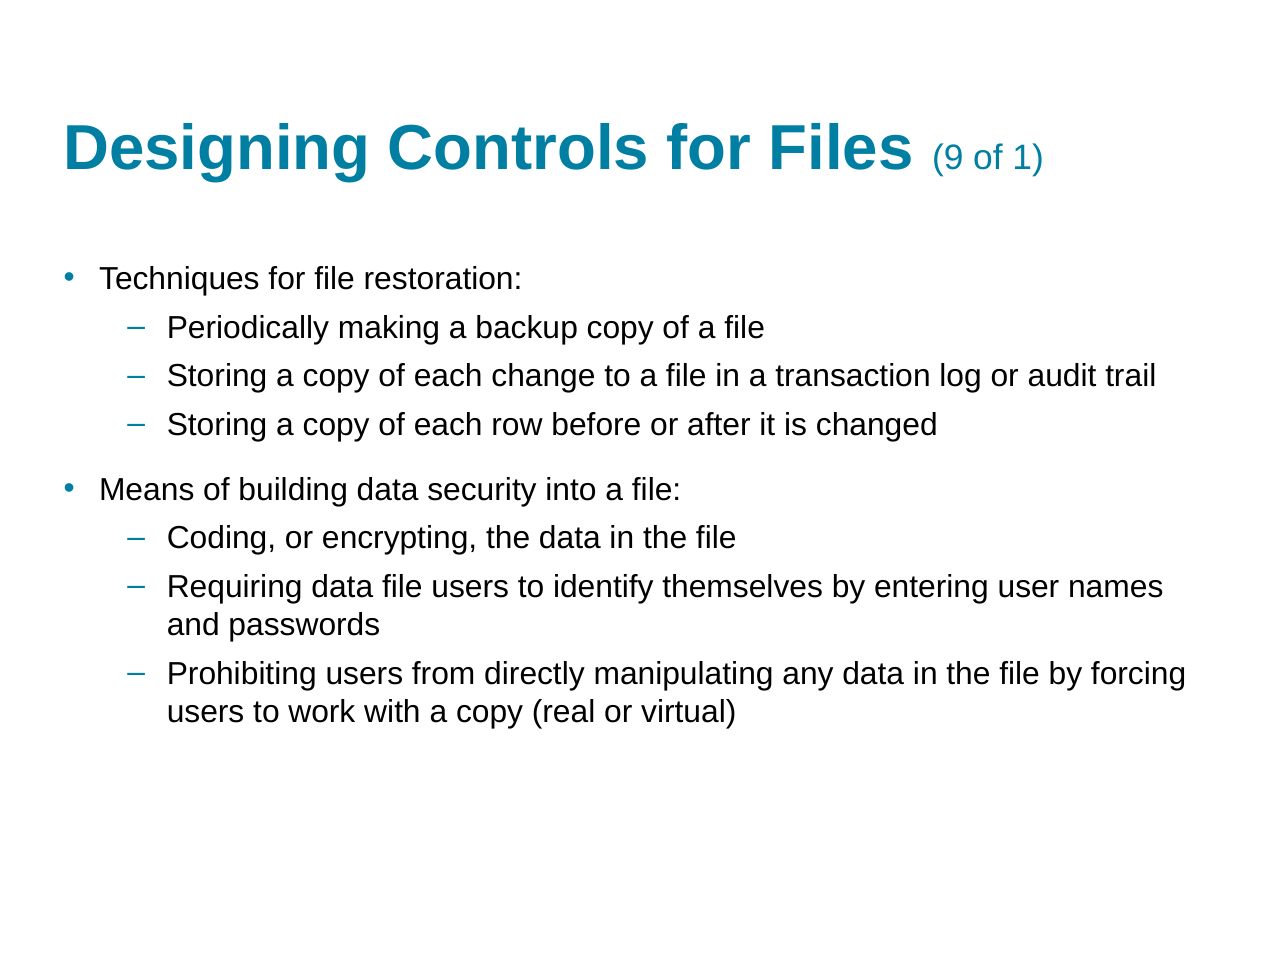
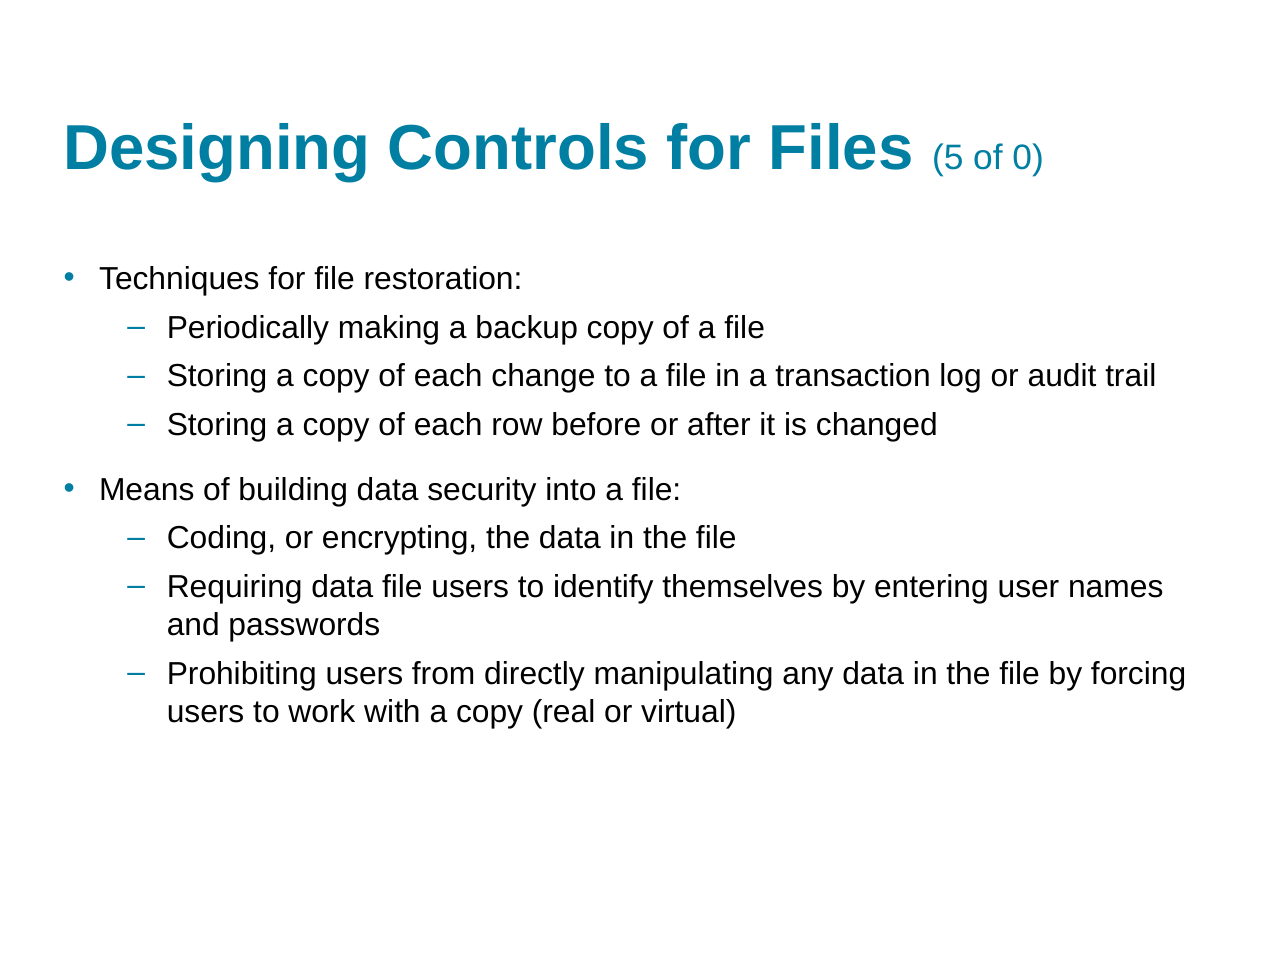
9: 9 -> 5
1: 1 -> 0
